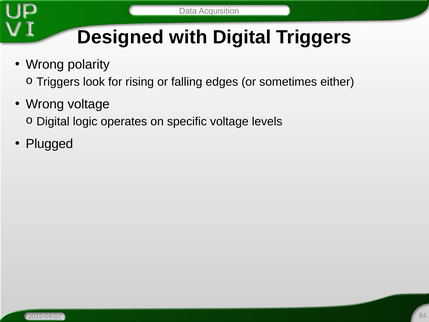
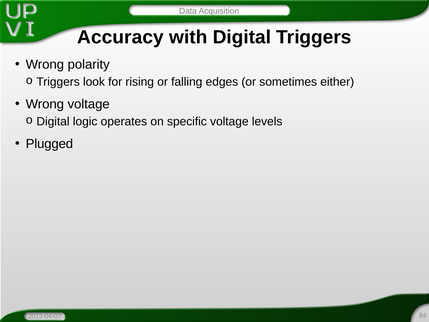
Designed: Designed -> Accuracy
